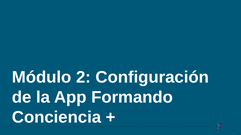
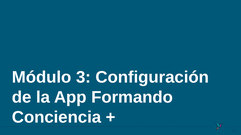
2: 2 -> 3
